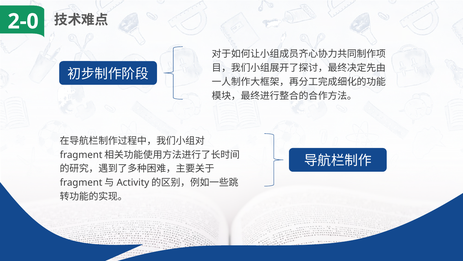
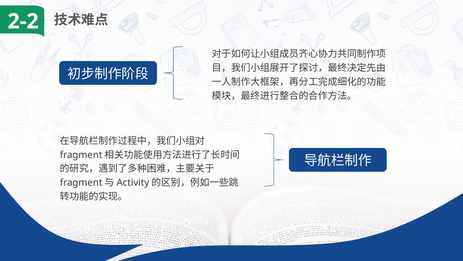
2-0: 2-0 -> 2-2
